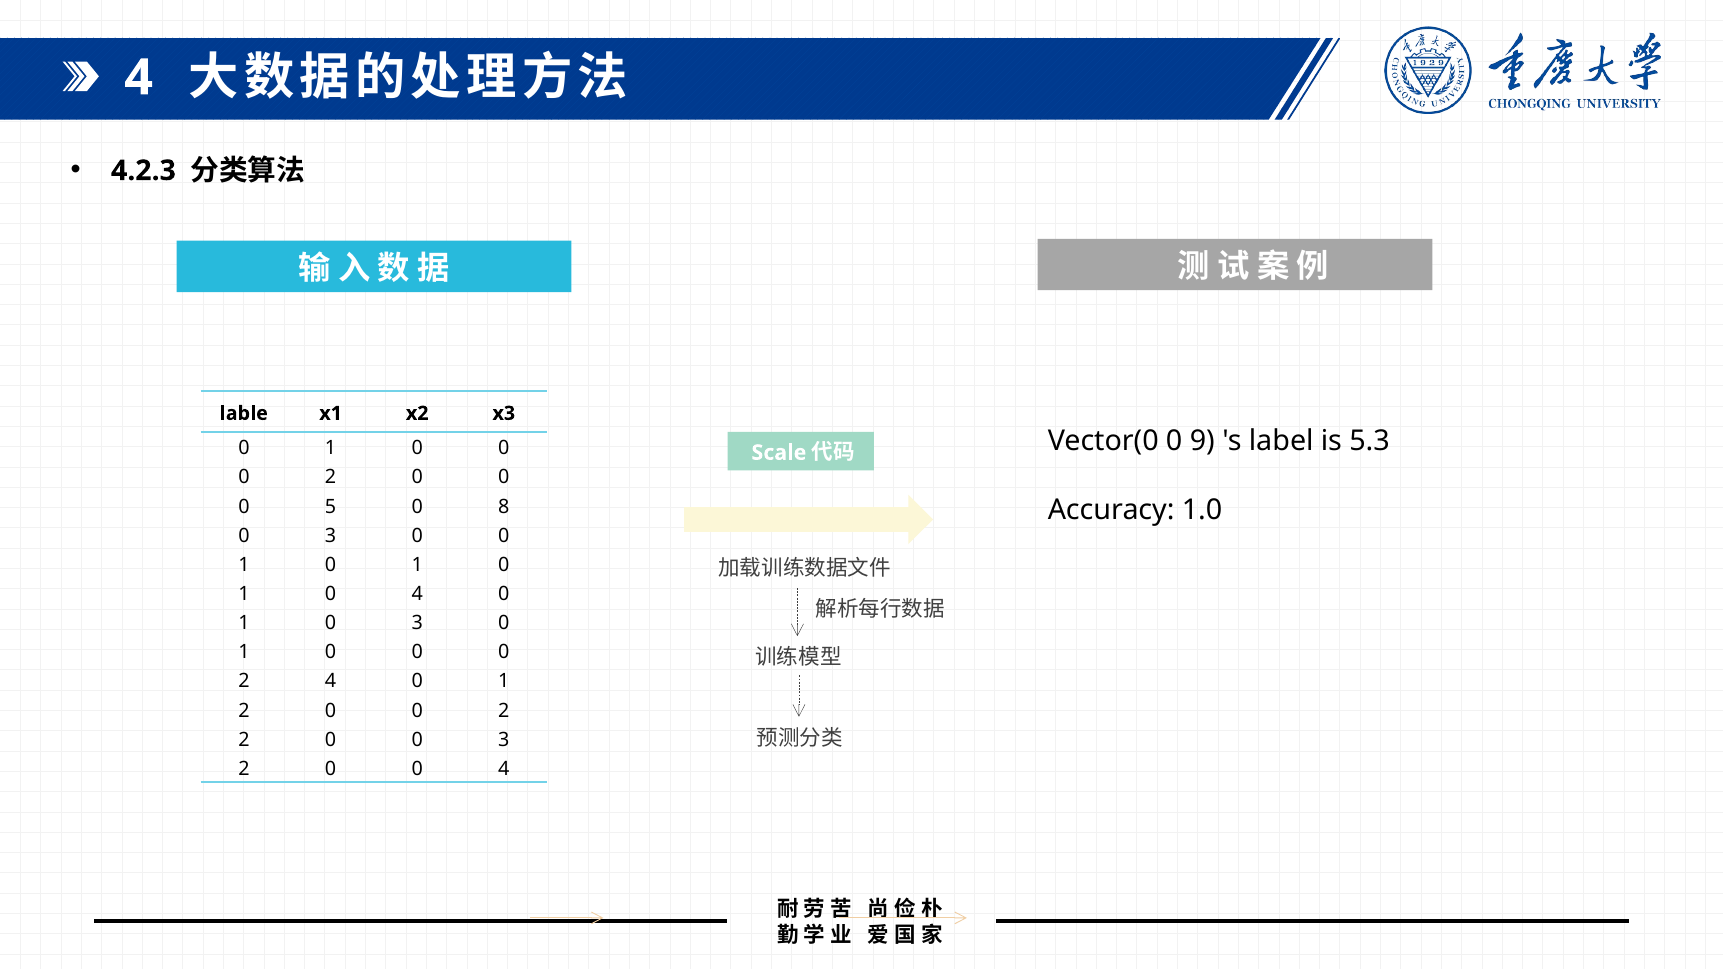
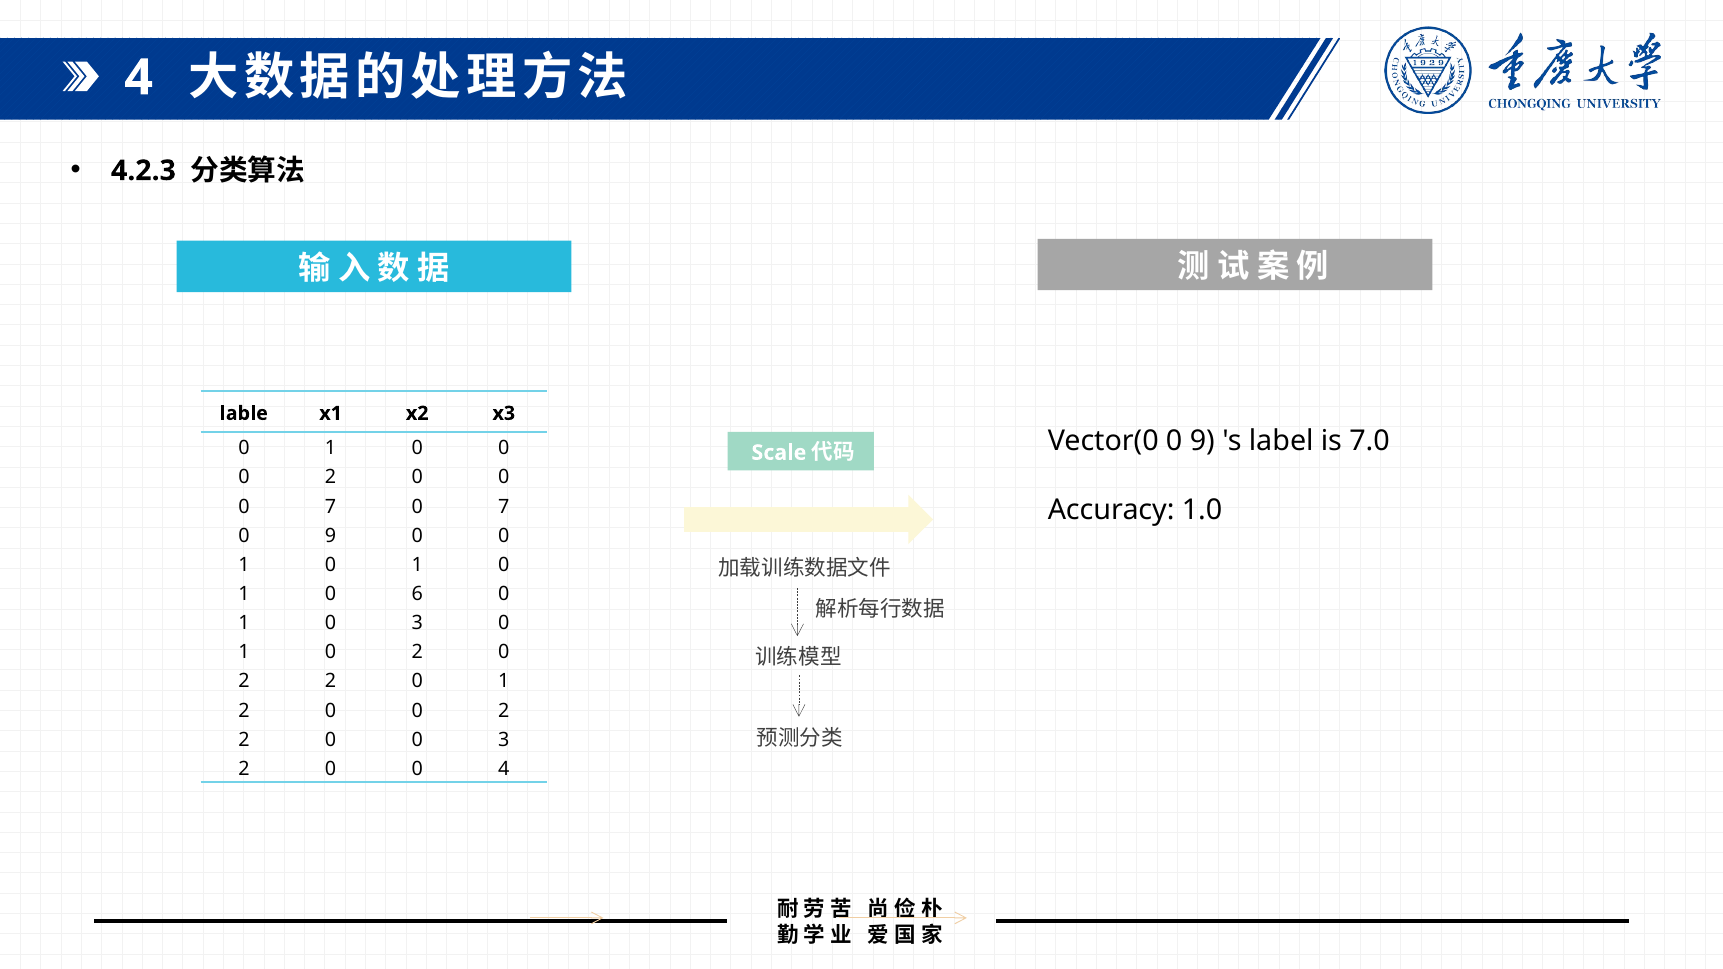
5.3: 5.3 -> 7.0
5 at (331, 507): 5 -> 7
8 at (504, 507): 8 -> 7
3 at (331, 536): 3 -> 9
1 0 4: 4 -> 6
0 at (417, 652): 0 -> 2
4 at (331, 682): 4 -> 2
